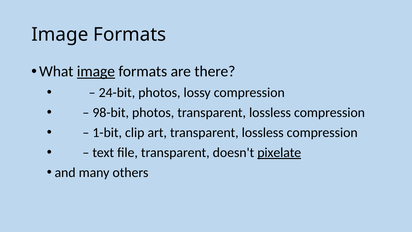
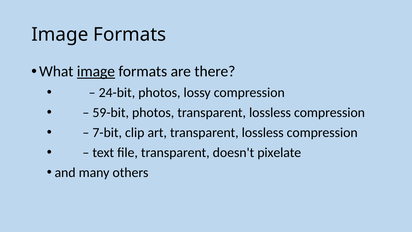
98-bit: 98-bit -> 59-bit
1-bit: 1-bit -> 7-bit
pixelate underline: present -> none
